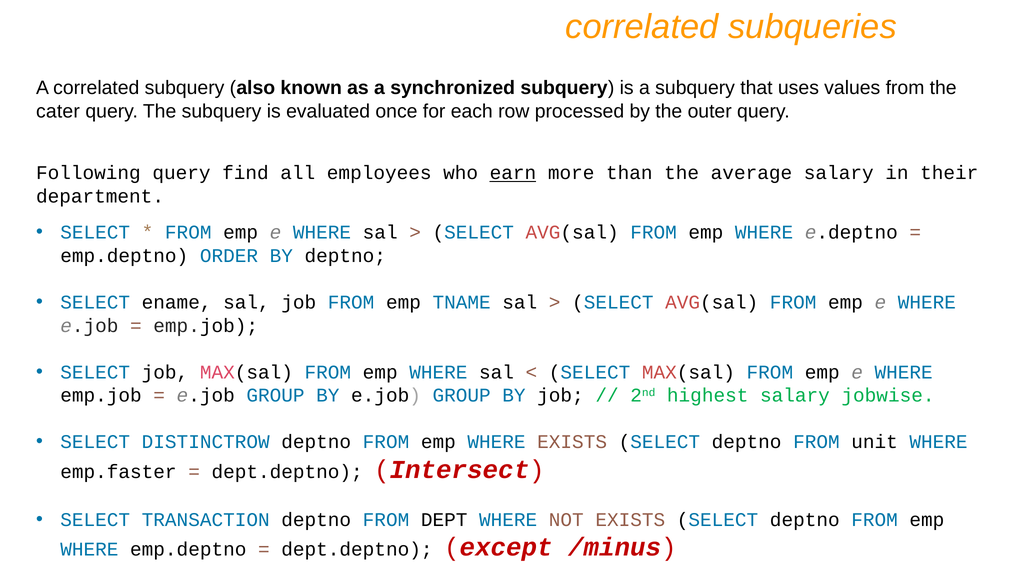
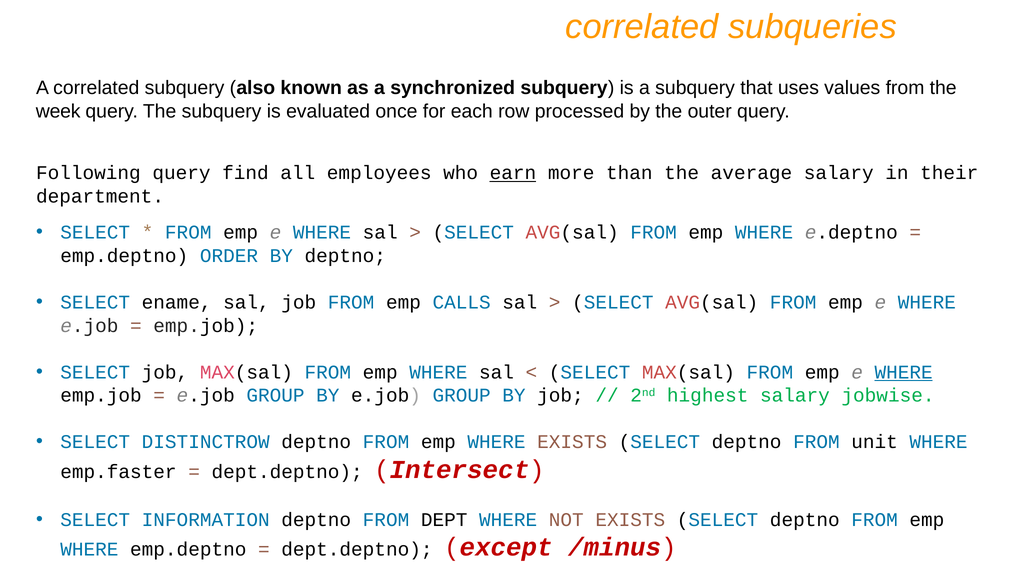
cater: cater -> week
TNAME: TNAME -> CALLS
WHERE at (904, 372) underline: none -> present
TRANSACTION: TRANSACTION -> INFORMATION
